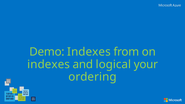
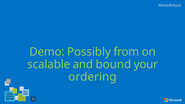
Demo Indexes: Indexes -> Possibly
indexes at (49, 64): indexes -> scalable
logical: logical -> bound
